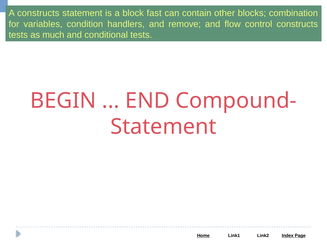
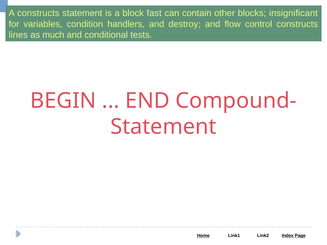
combination: combination -> insignificant
remove: remove -> destroy
tests at (18, 35): tests -> lines
